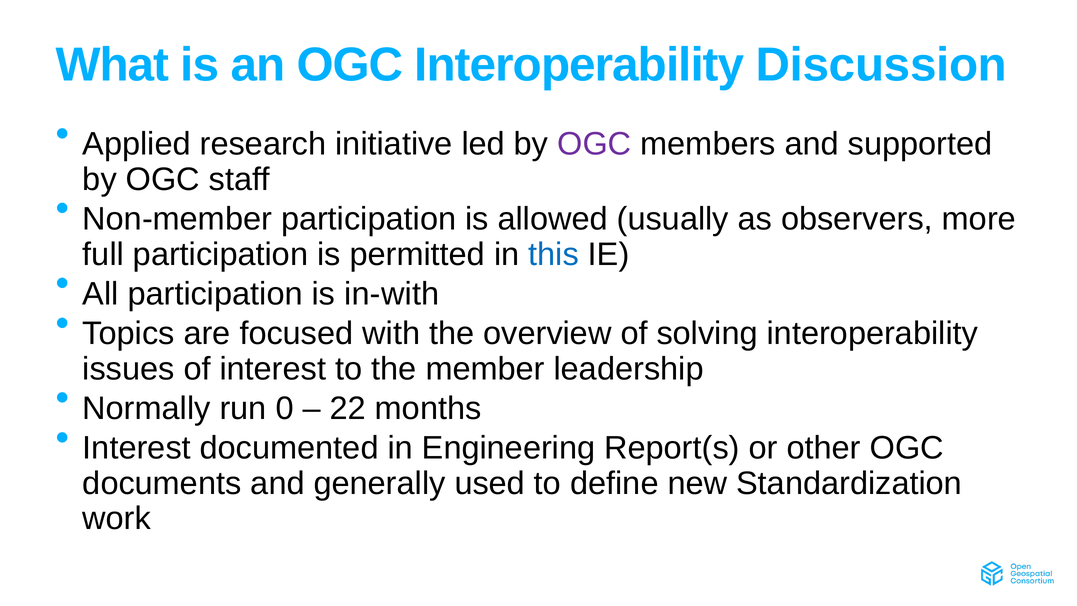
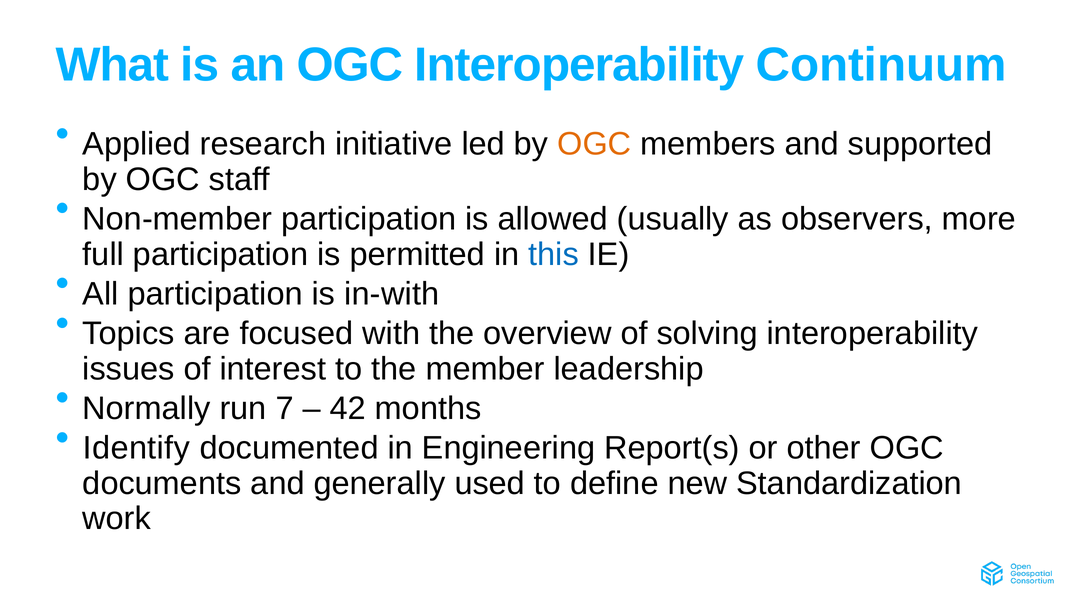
Discussion: Discussion -> Continuum
OGC at (594, 144) colour: purple -> orange
0: 0 -> 7
22: 22 -> 42
Interest at (137, 448): Interest -> Identify
